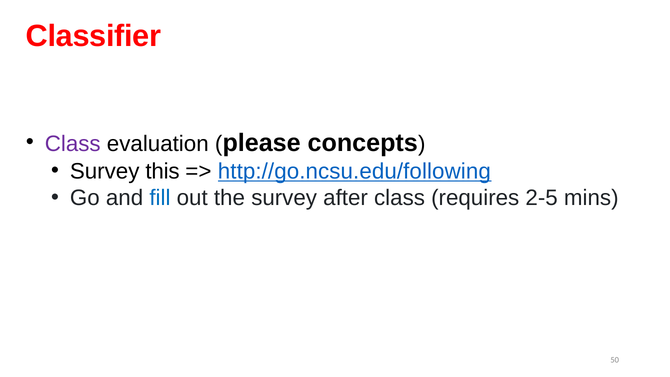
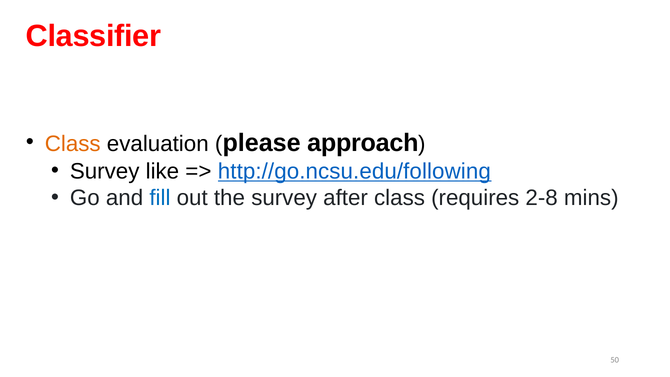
Class at (73, 144) colour: purple -> orange
concepts: concepts -> approach
this: this -> like
2-5: 2-5 -> 2-8
